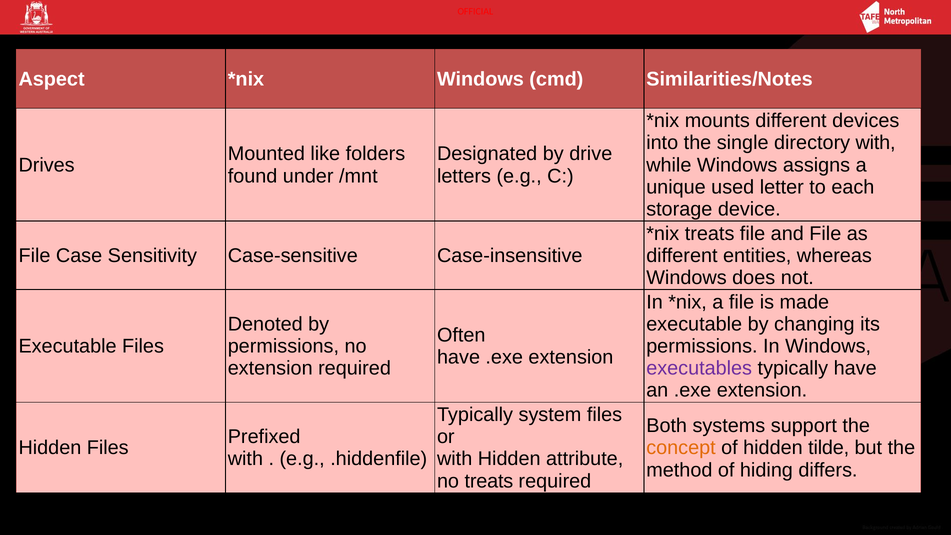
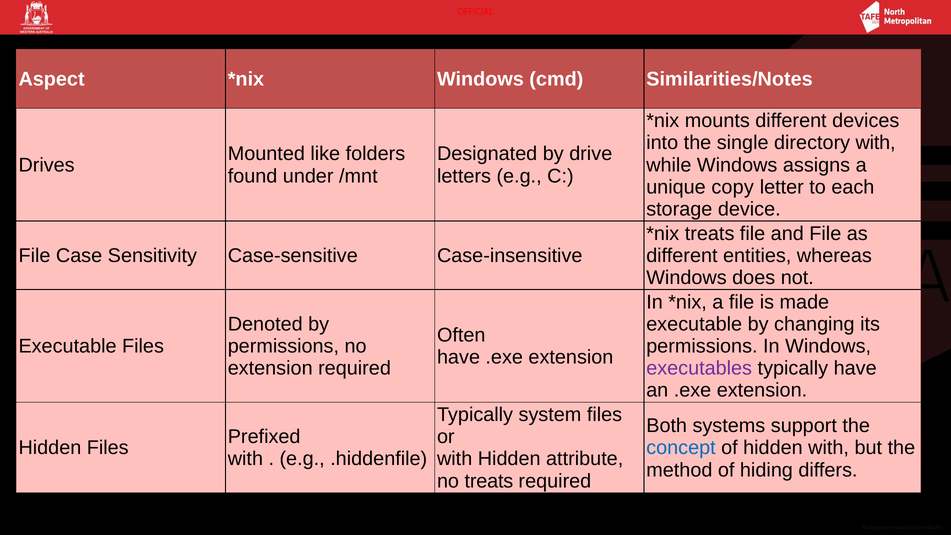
used: used -> copy
concept colour: orange -> blue
hidden tilde: tilde -> with
